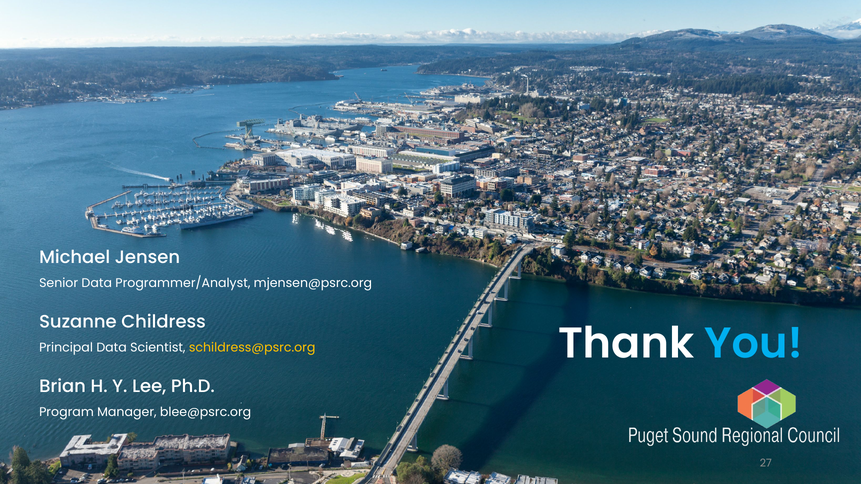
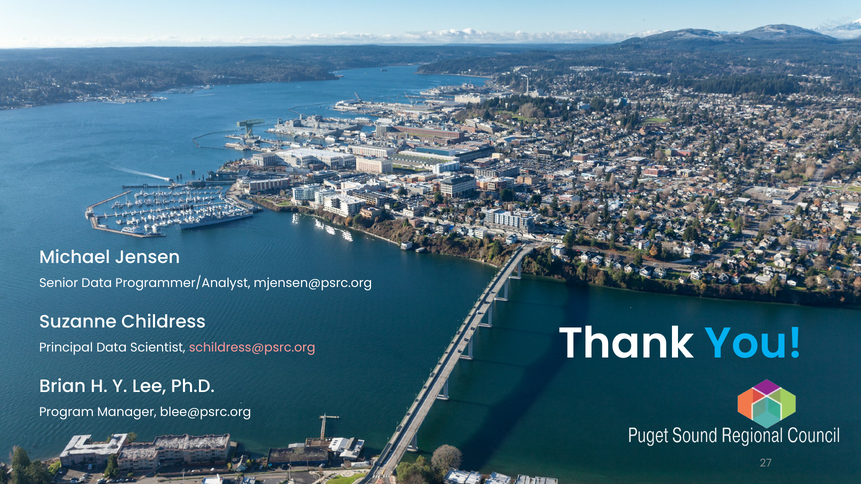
schildress@psrc.org colour: yellow -> pink
